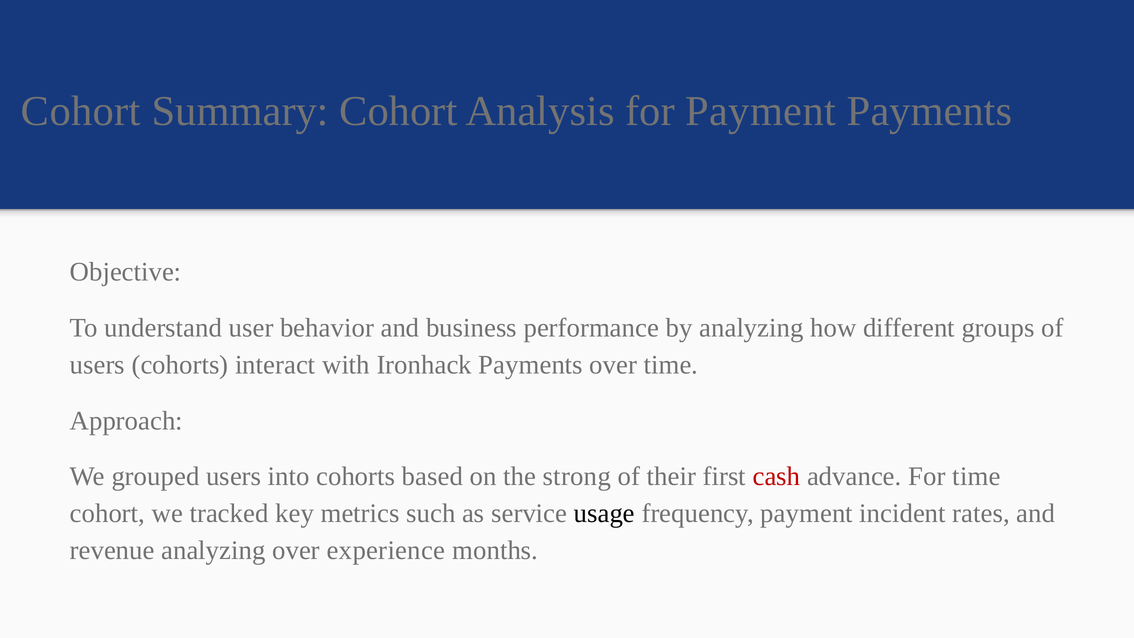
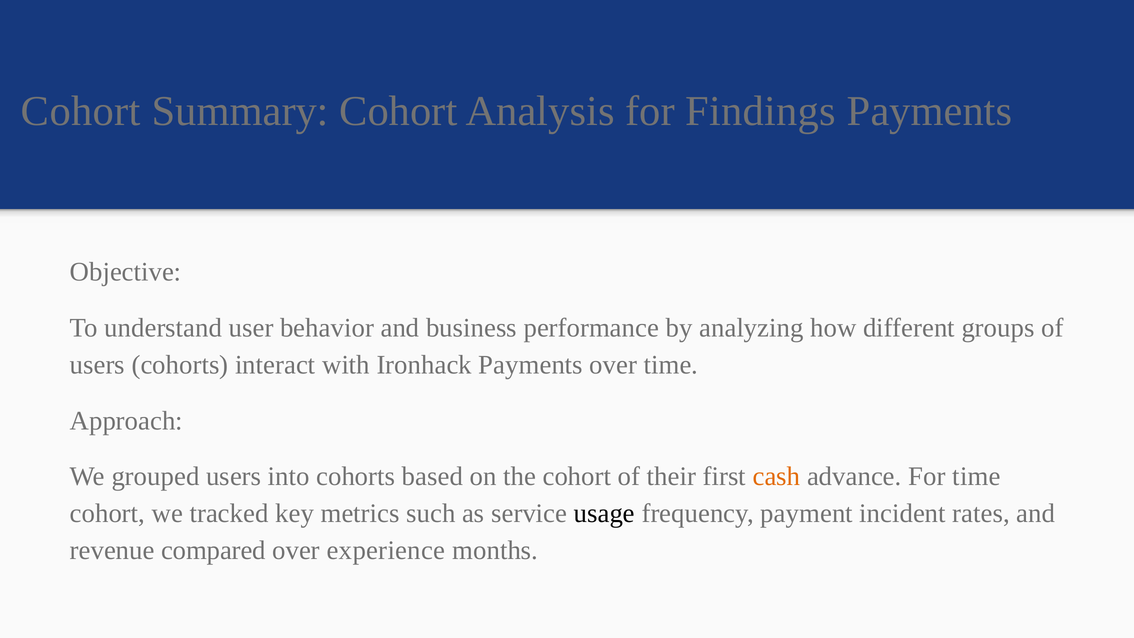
for Payment: Payment -> Findings
the strong: strong -> cohort
cash colour: red -> orange
revenue analyzing: analyzing -> compared
